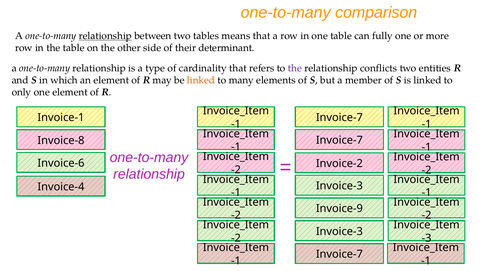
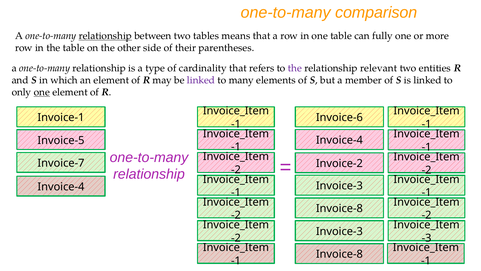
determinant: determinant -> parentheses
conflicts: conflicts -> relevant
linked at (201, 80) colour: orange -> purple
one at (42, 92) underline: none -> present
Invoice-7 at (339, 117): Invoice-7 -> Invoice-6
Invoice-7 at (339, 140): Invoice-7 -> Invoice-4
Invoice-8: Invoice-8 -> Invoice-5
Invoice-6: Invoice-6 -> Invoice-7
Invoice-9 at (339, 208): Invoice-9 -> Invoice-8
Invoice-7 at (339, 254): Invoice-7 -> Invoice-8
